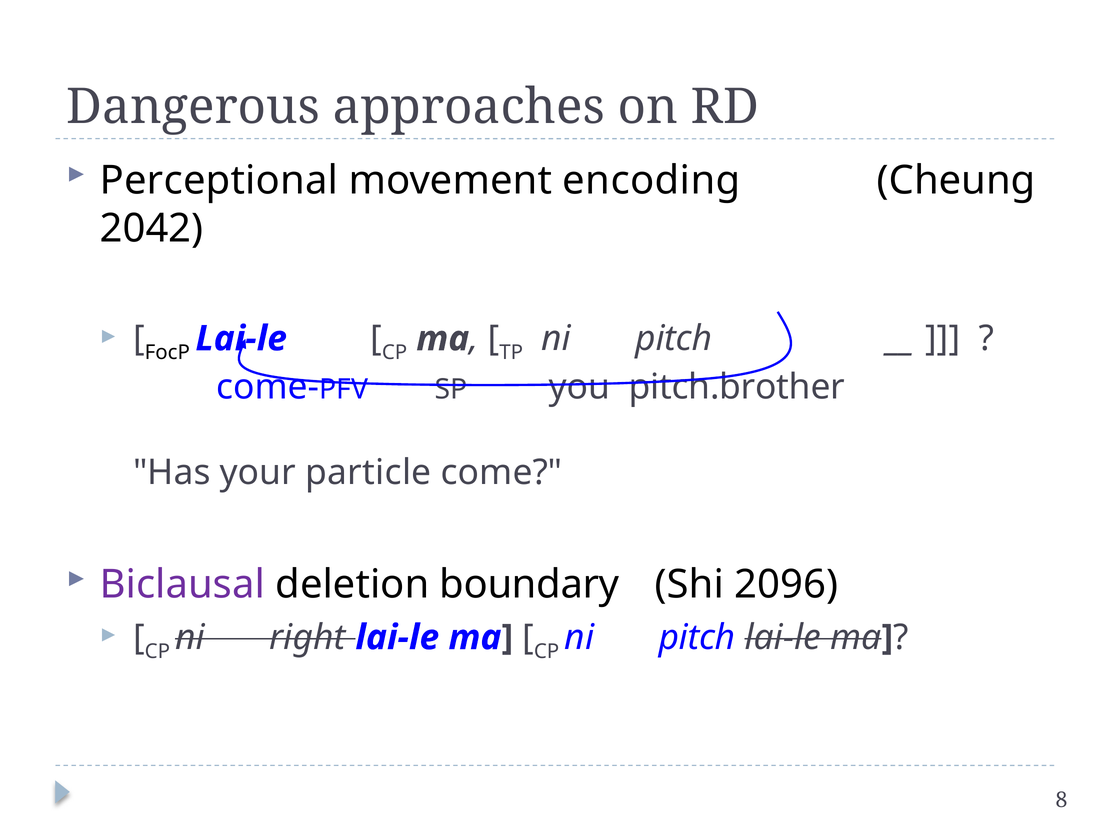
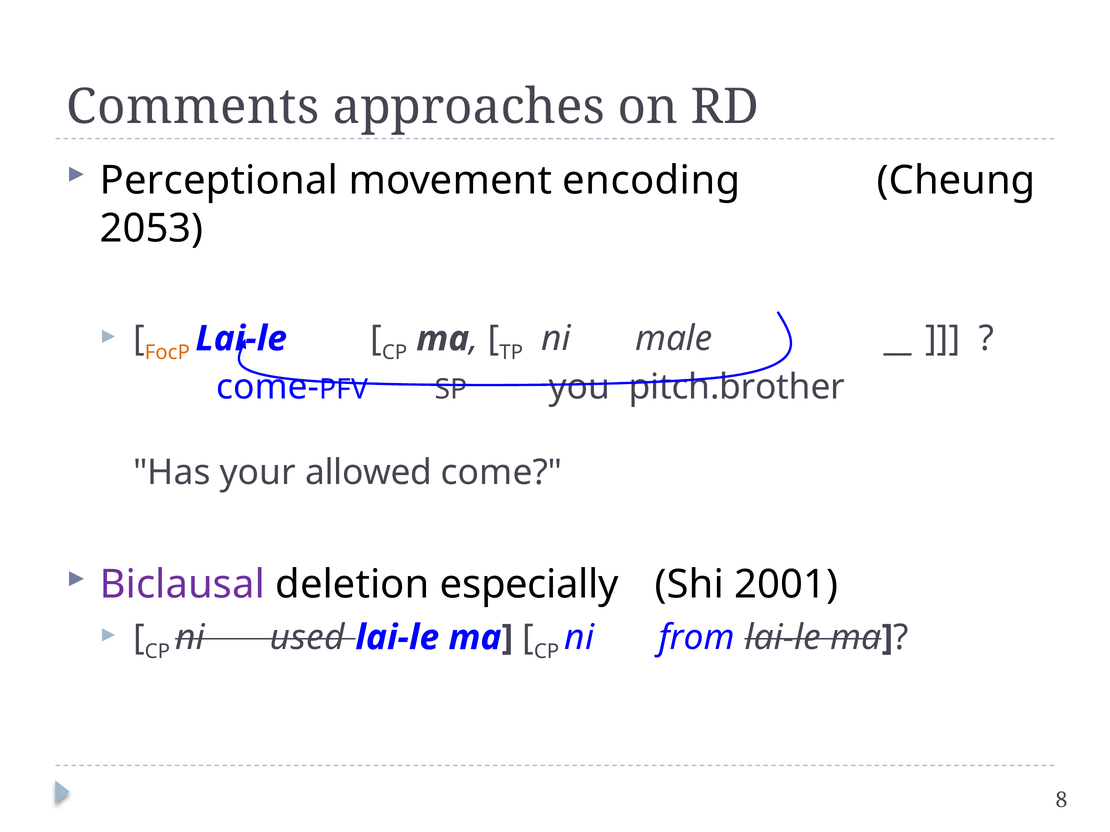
Dangerous: Dangerous -> Comments
2042: 2042 -> 2053
FocP colour: black -> orange
TP ni pitch: pitch -> male
particle: particle -> allowed
boundary: boundary -> especially
2096: 2096 -> 2001
right: right -> used
CP ni pitch: pitch -> from
